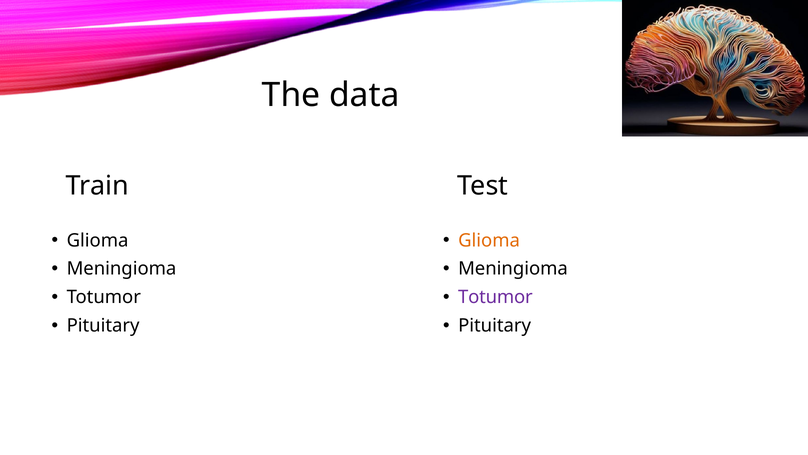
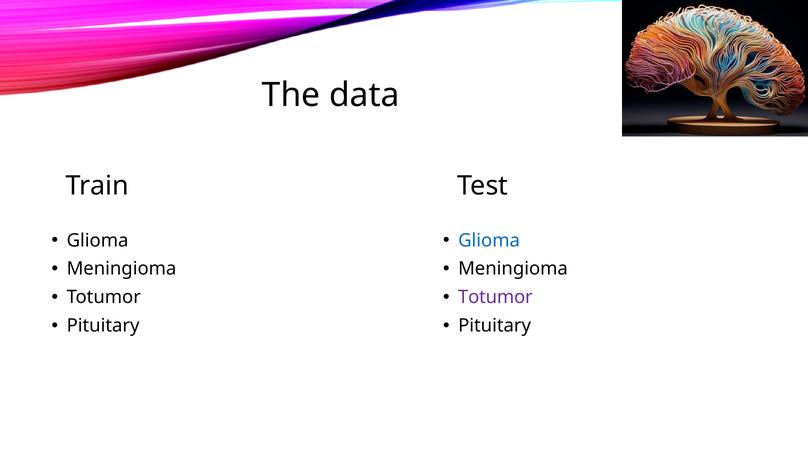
Glioma at (489, 240) colour: orange -> blue
